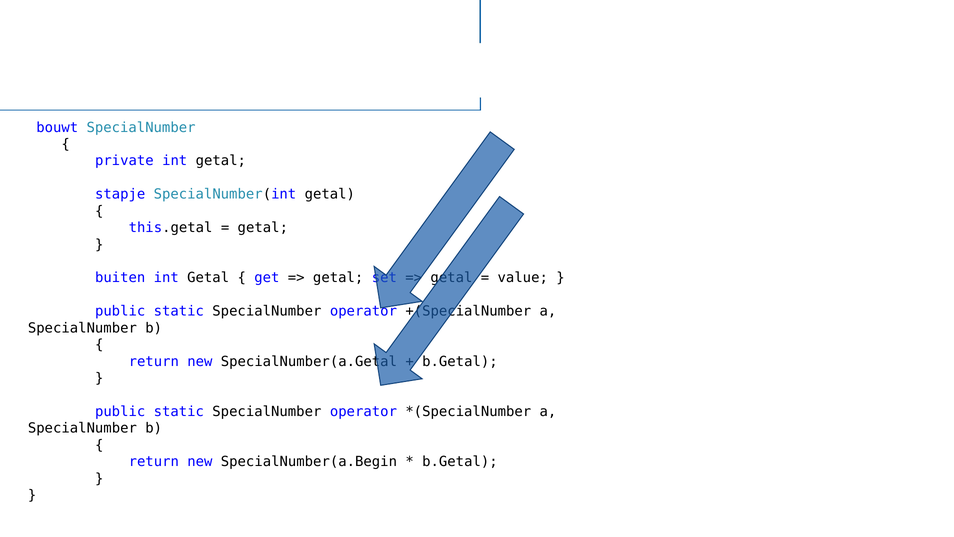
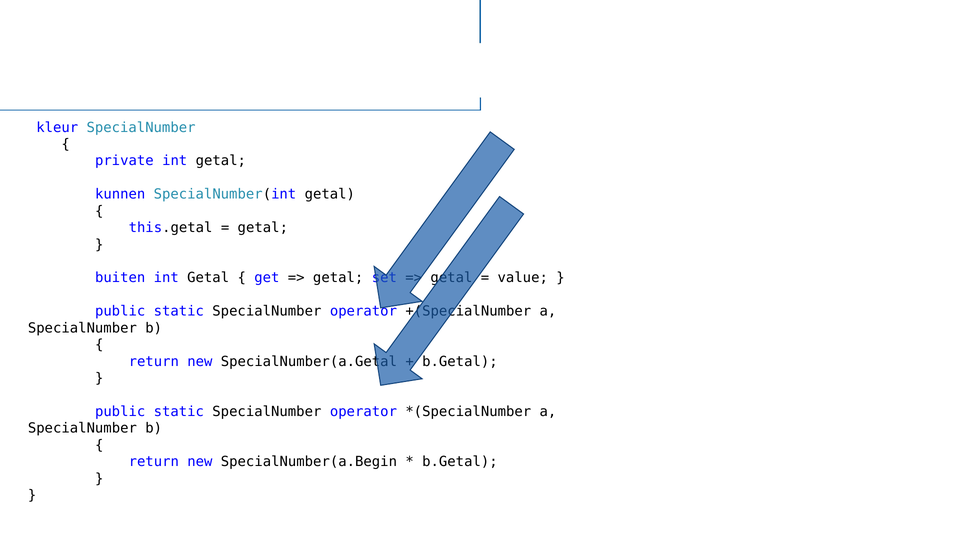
bouwt: bouwt -> kleur
stapje: stapje -> kunnen
